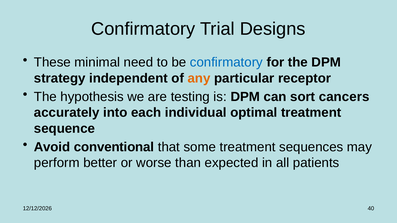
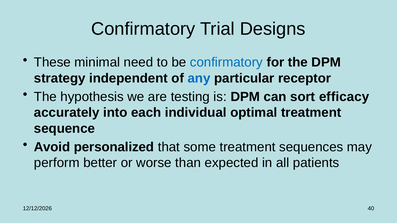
any colour: orange -> blue
cancers: cancers -> efficacy
conventional: conventional -> personalized
